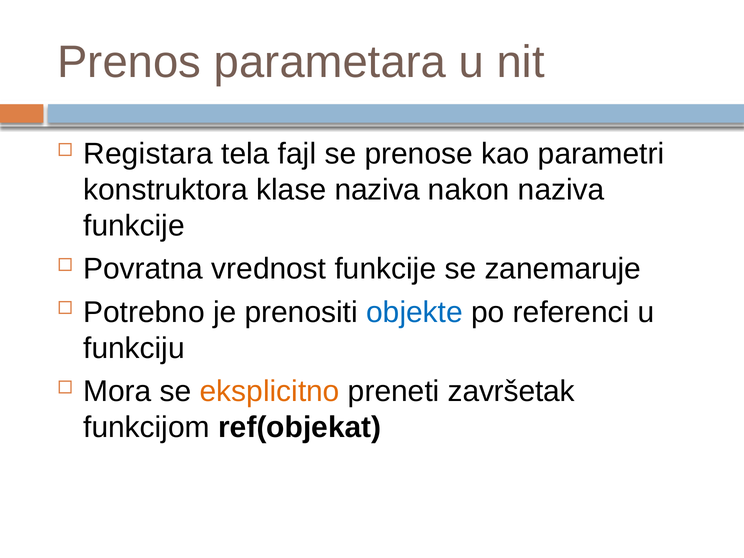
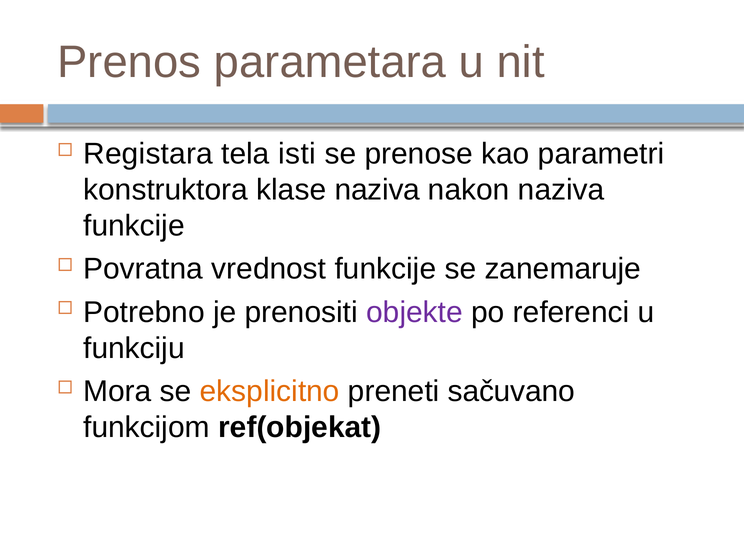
fajl: fajl -> isti
objekte colour: blue -> purple
završetak: završetak -> sačuvano
